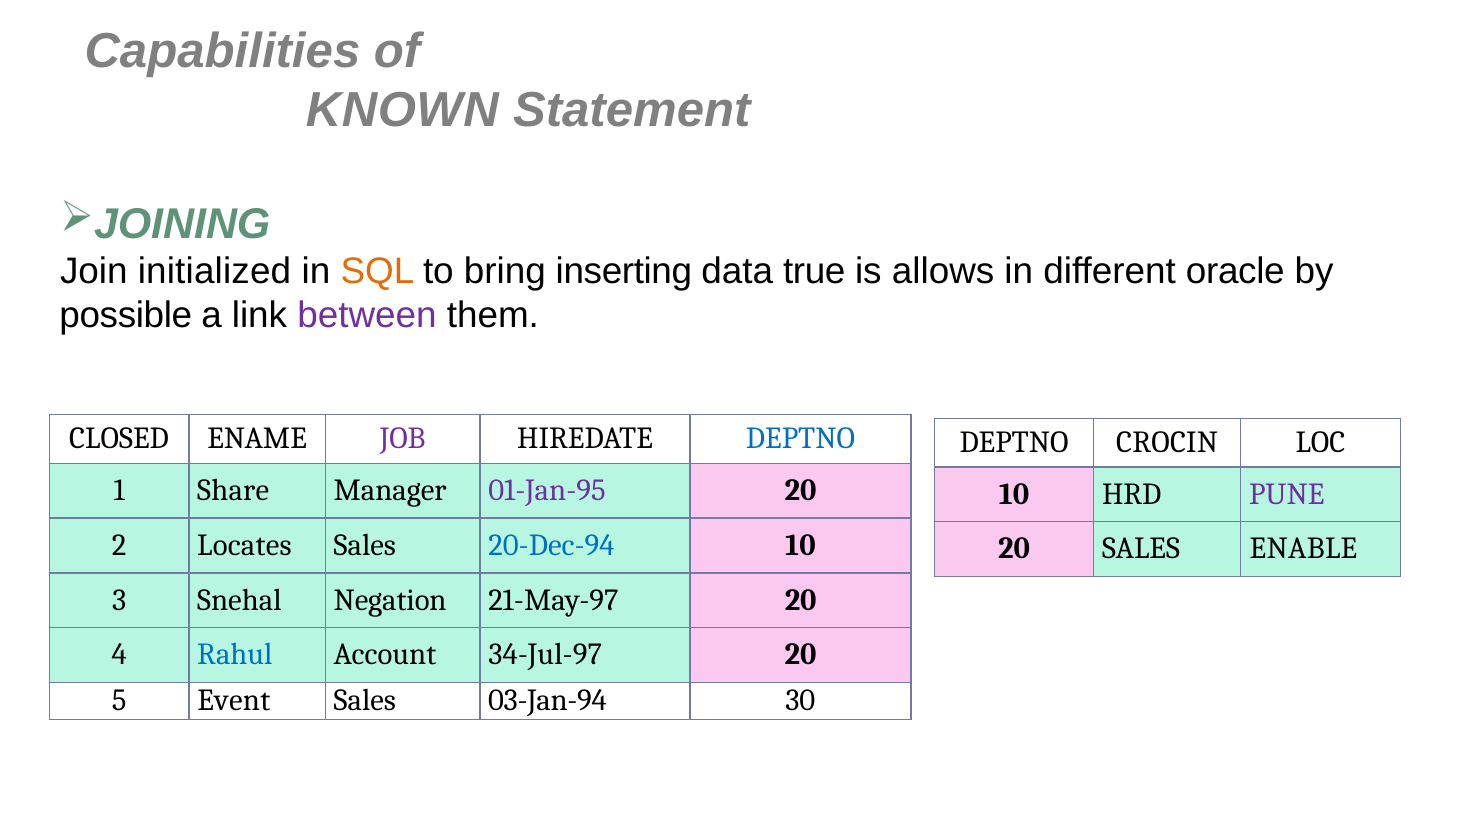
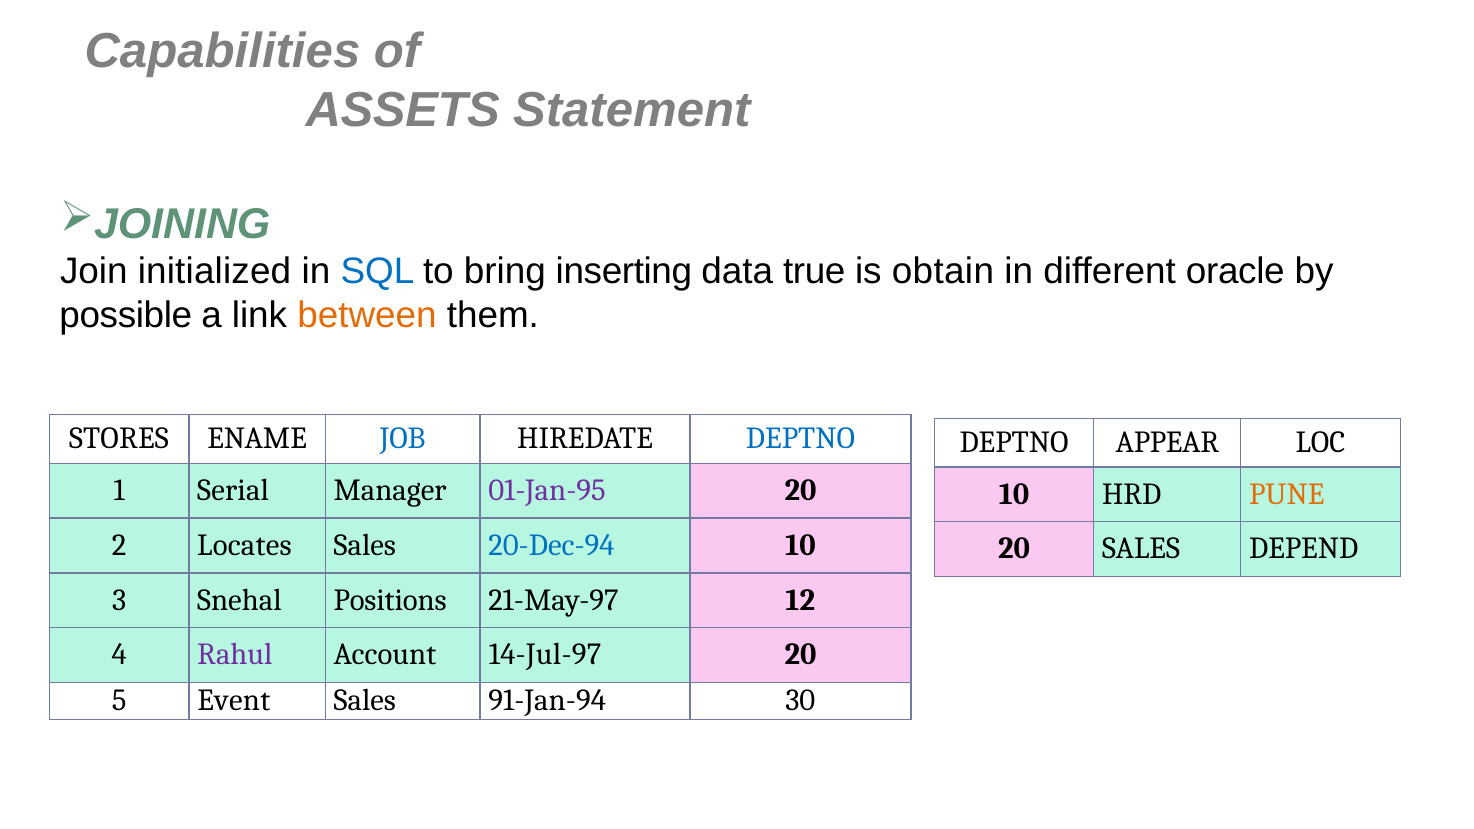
KNOWN: KNOWN -> ASSETS
SQL colour: orange -> blue
allows: allows -> obtain
between colour: purple -> orange
CLOSED: CLOSED -> STORES
JOB colour: purple -> blue
CROCIN: CROCIN -> APPEAR
Share: Share -> Serial
PUNE colour: purple -> orange
ENABLE: ENABLE -> DEPEND
Negation: Negation -> Positions
21-May-97 20: 20 -> 12
Rahul colour: blue -> purple
34-Jul-97: 34-Jul-97 -> 14-Jul-97
03-Jan-94: 03-Jan-94 -> 91-Jan-94
